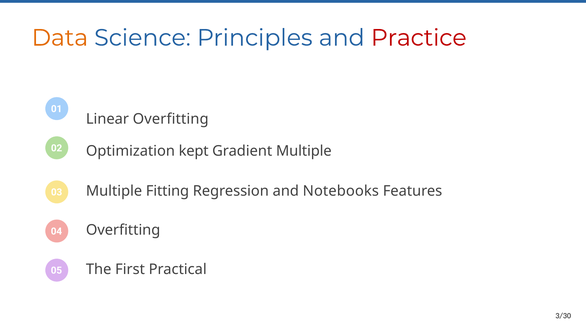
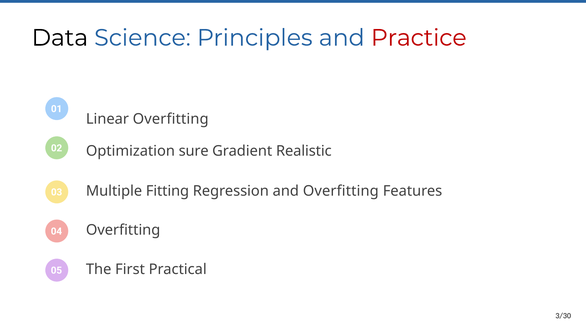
Data colour: orange -> black
kept: kept -> sure
Gradient Multiple: Multiple -> Realistic
and Notebooks: Notebooks -> Overfitting
